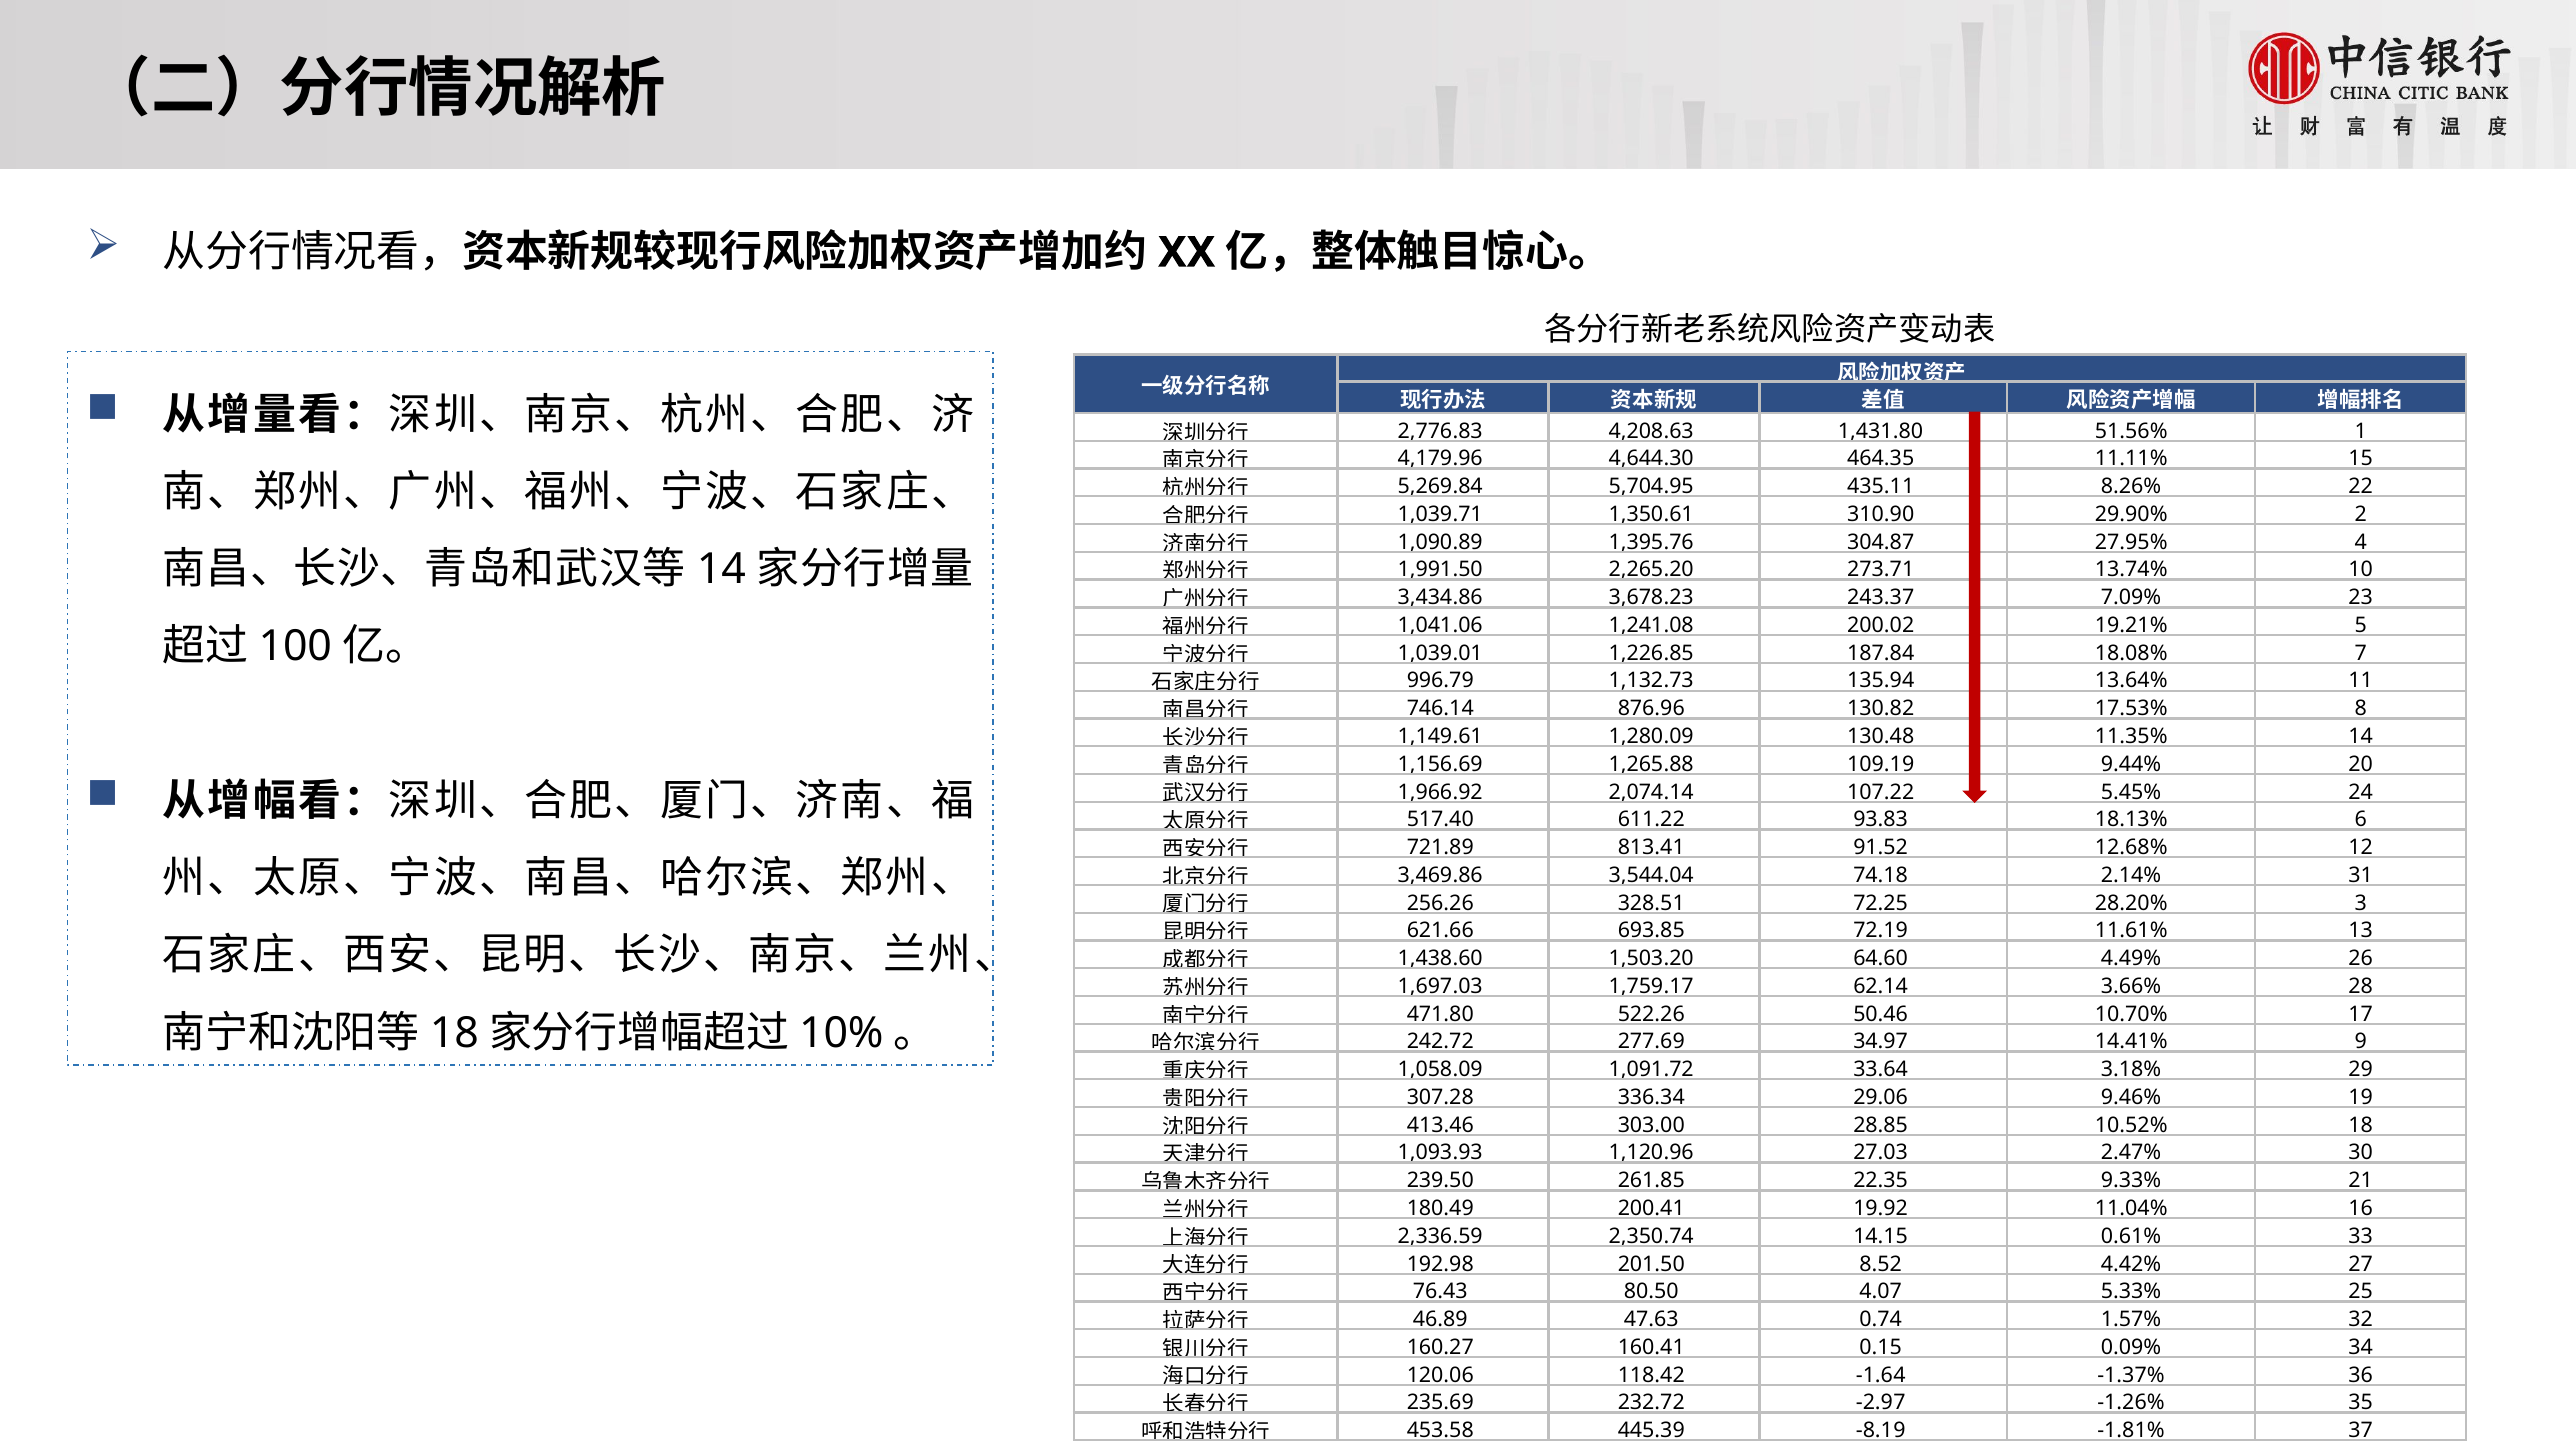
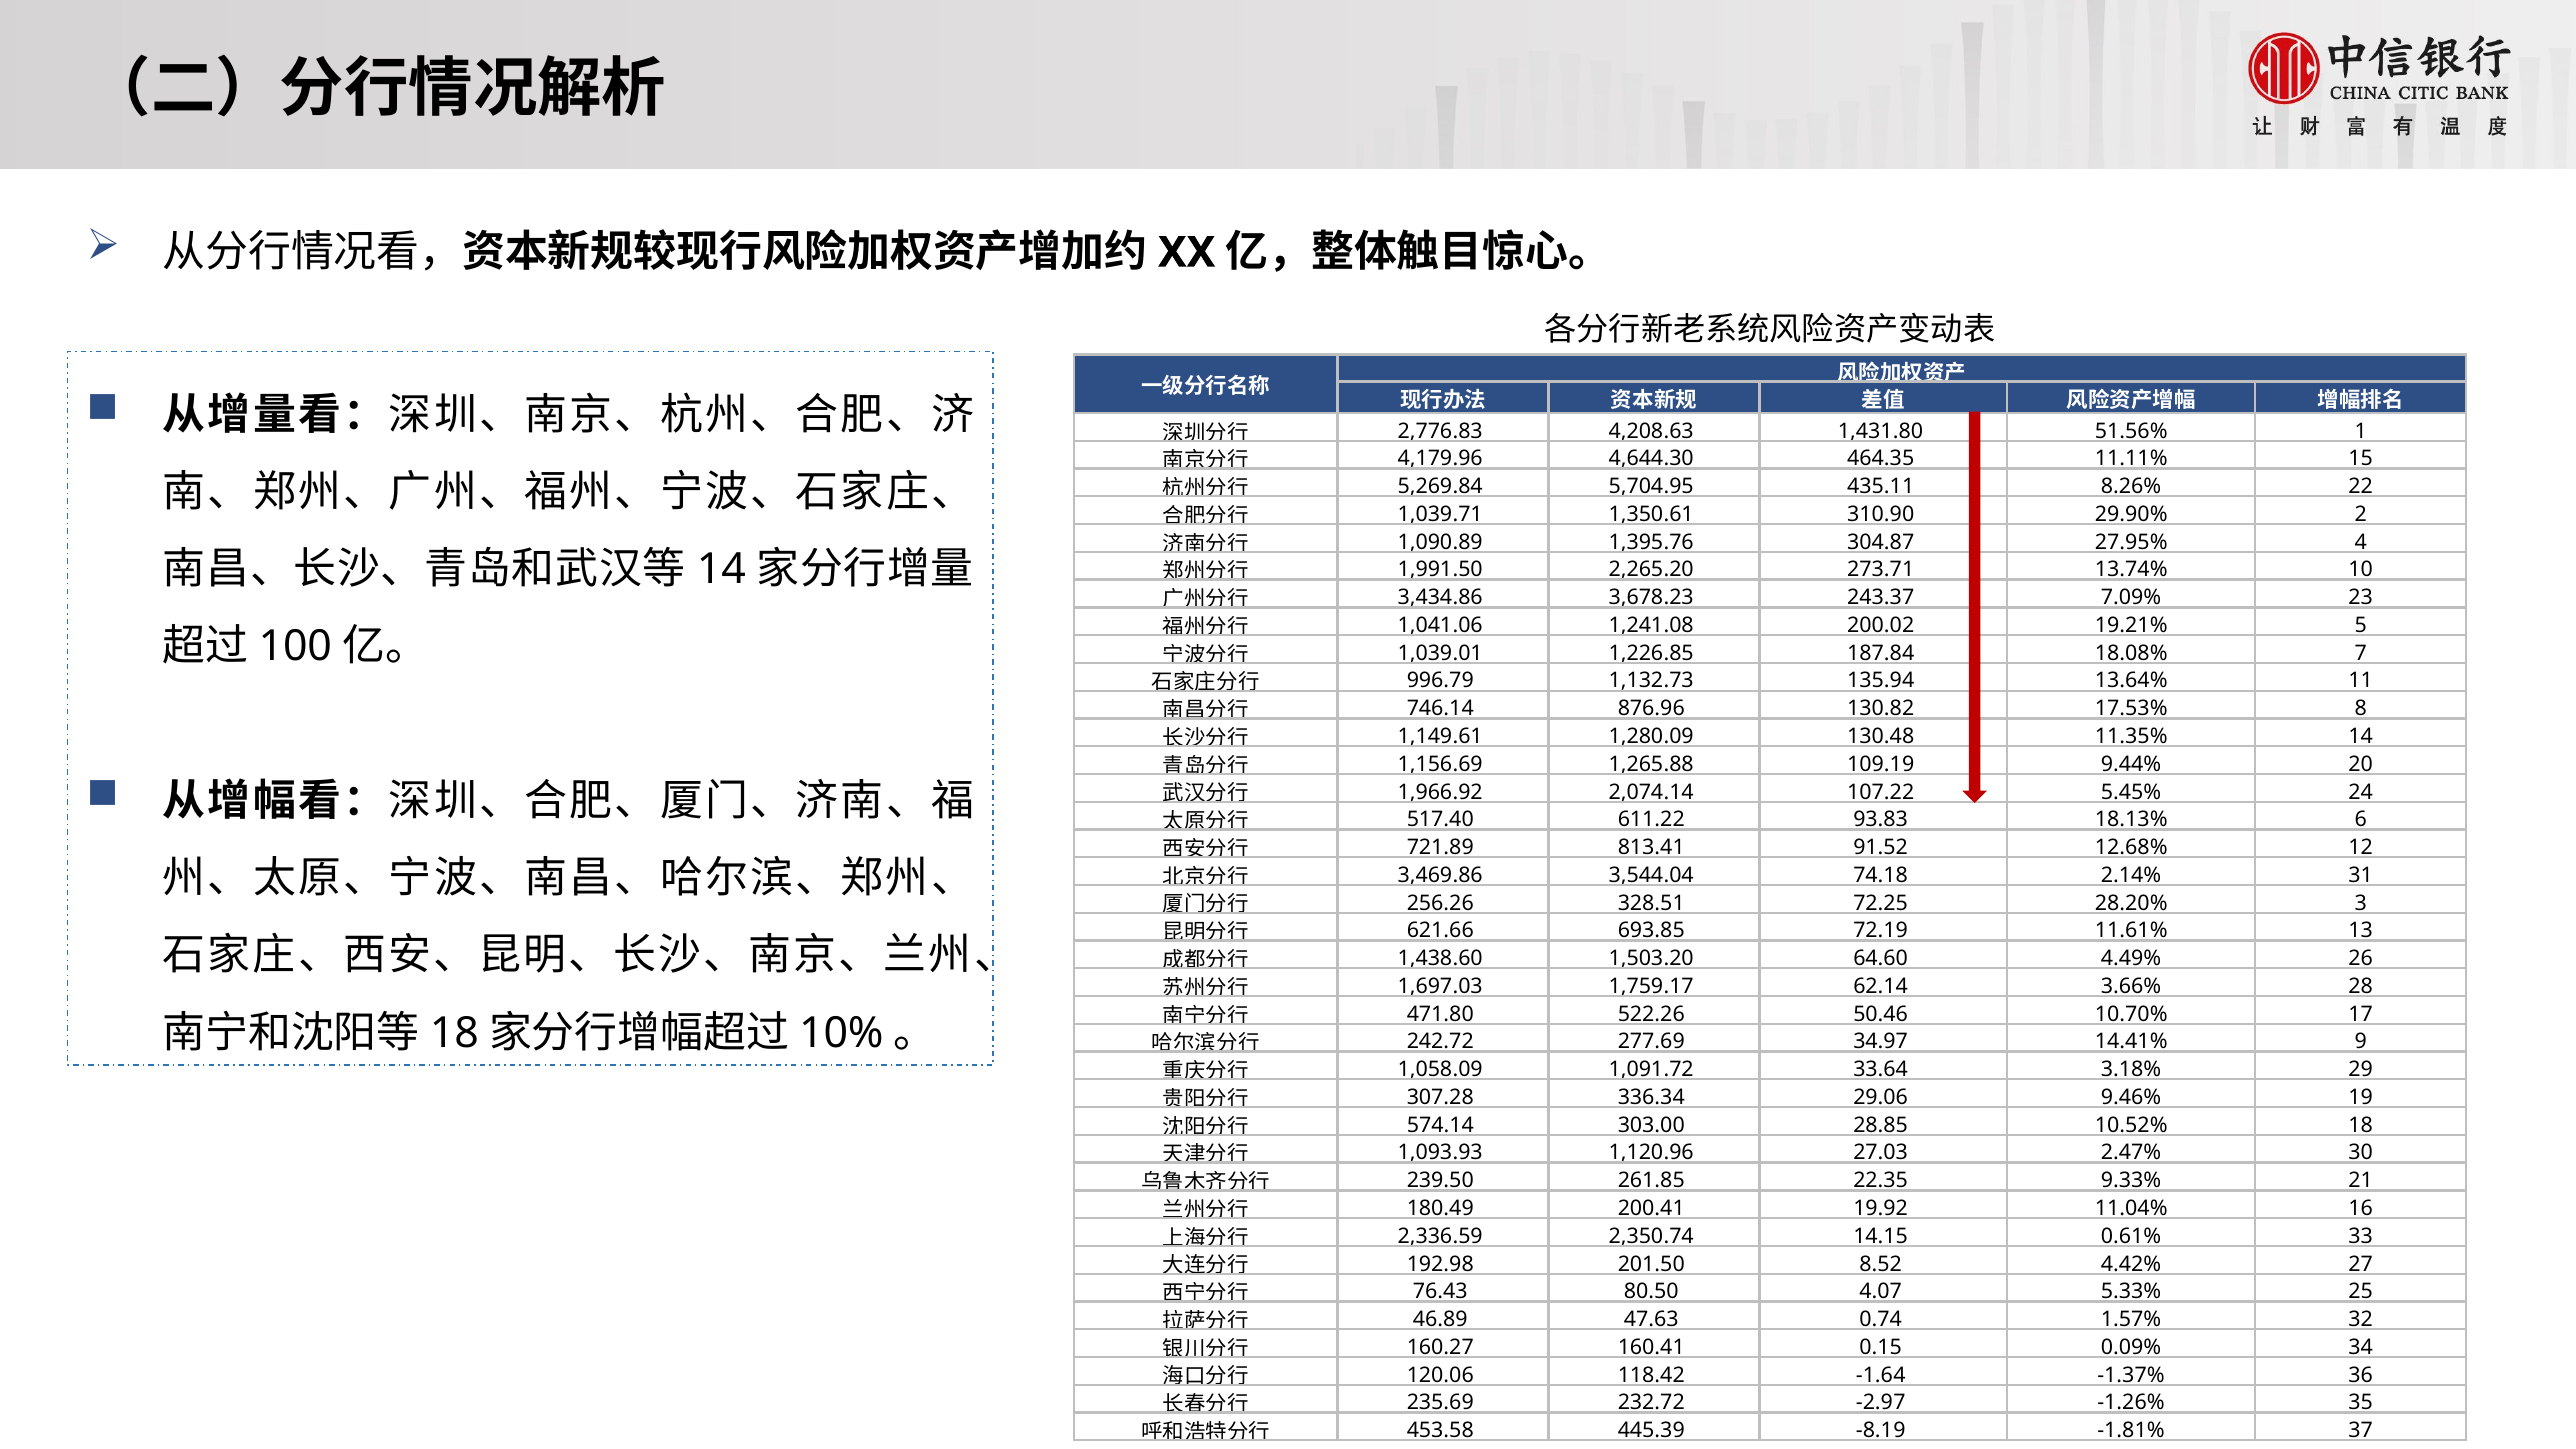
413.46: 413.46 -> 574.14
